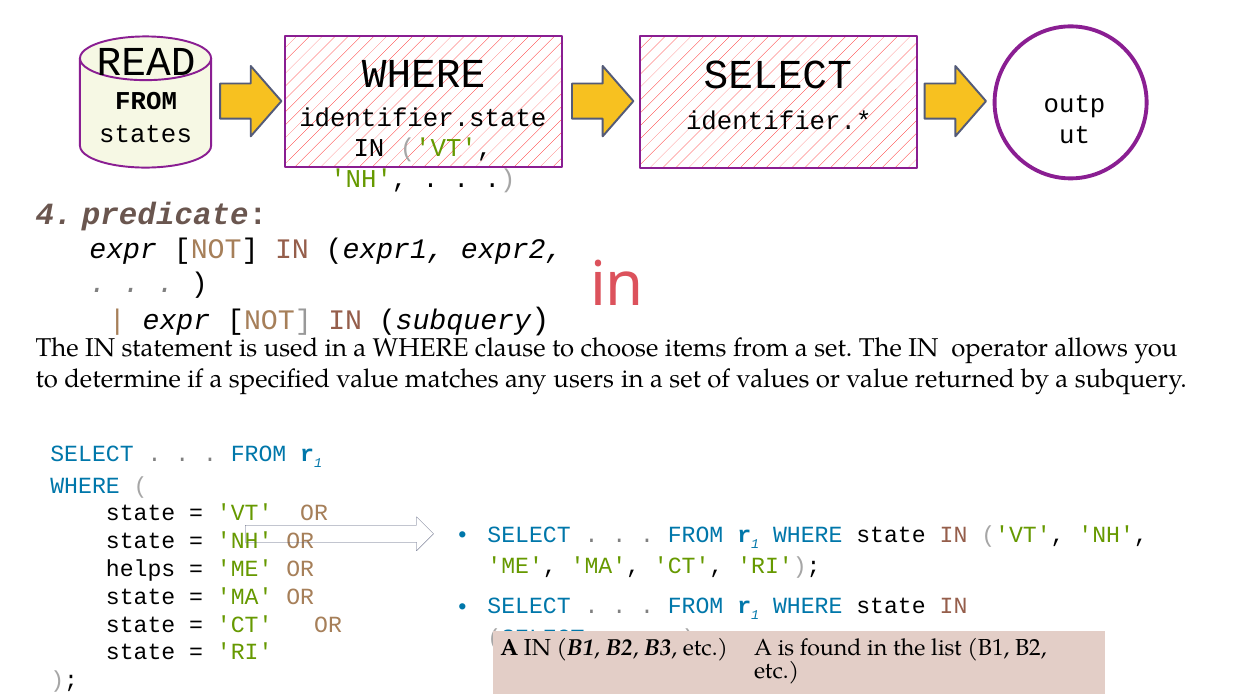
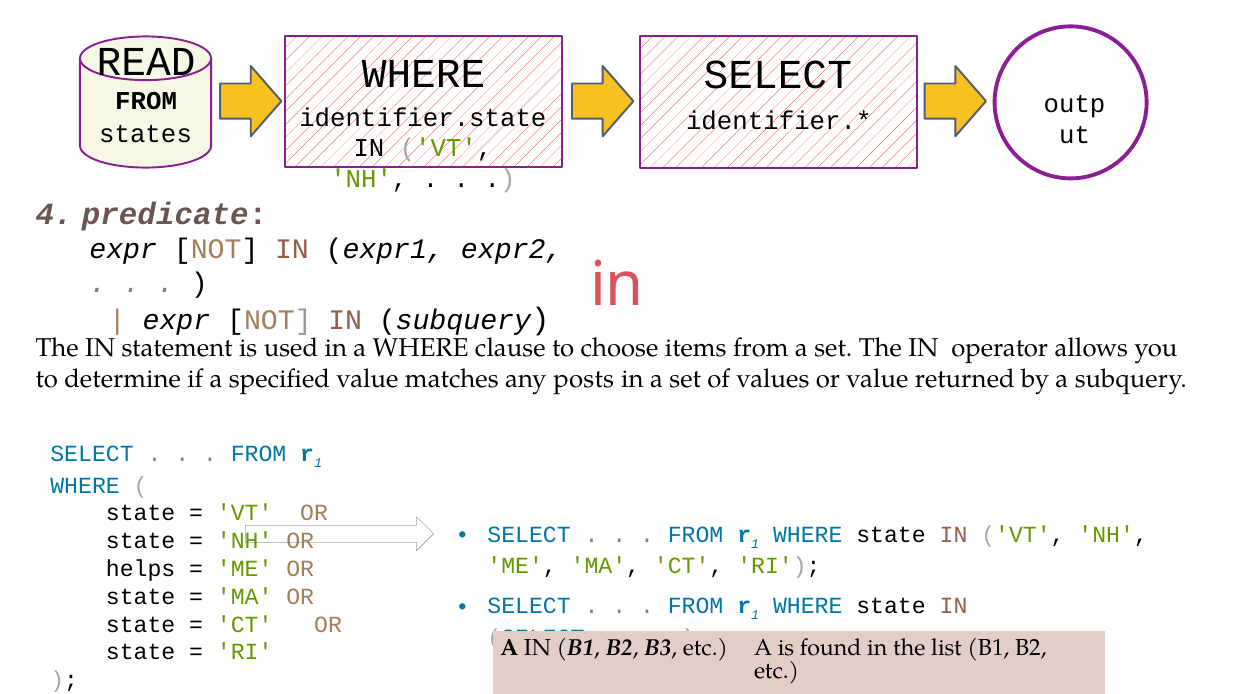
users: users -> posts
